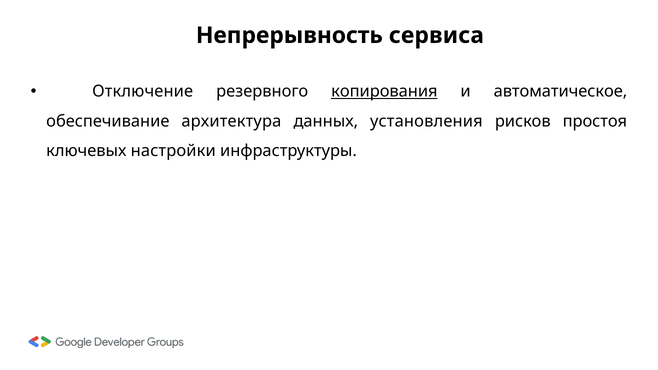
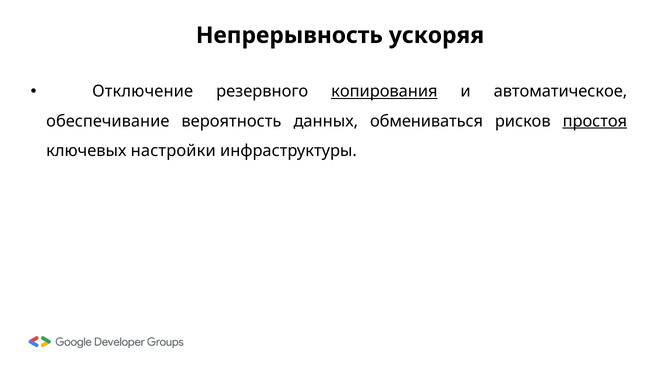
сервиса: сервиса -> ускоряя
архитектура: архитектура -> вероятность
установления: установления -> обмениваться
простоя underline: none -> present
